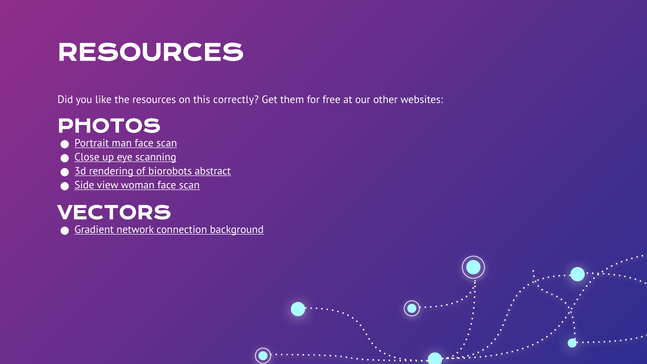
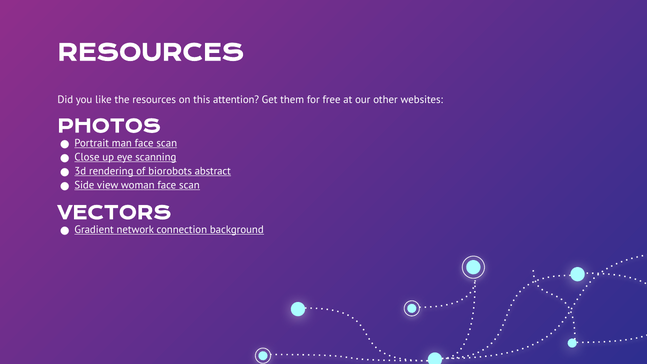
correctly: correctly -> attention
